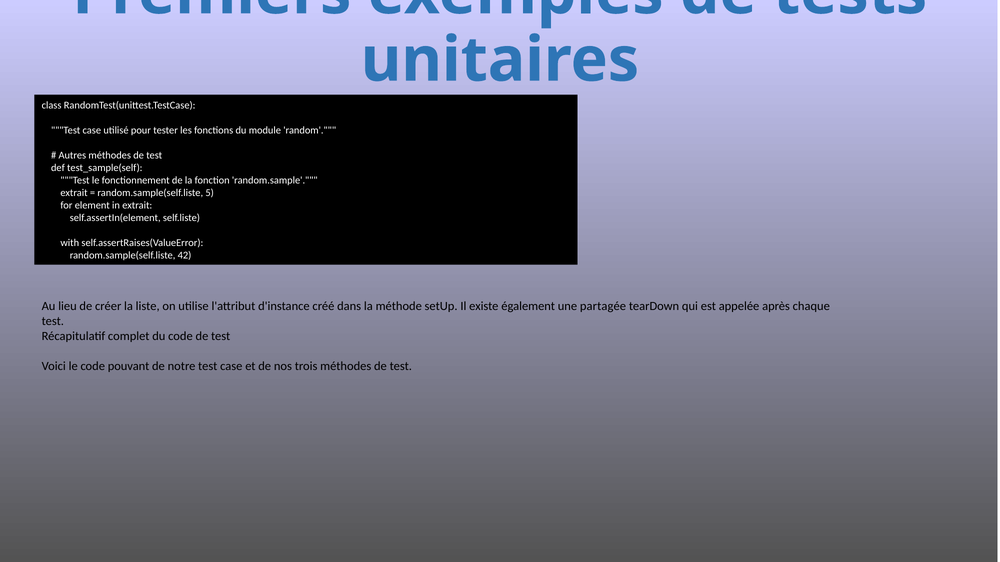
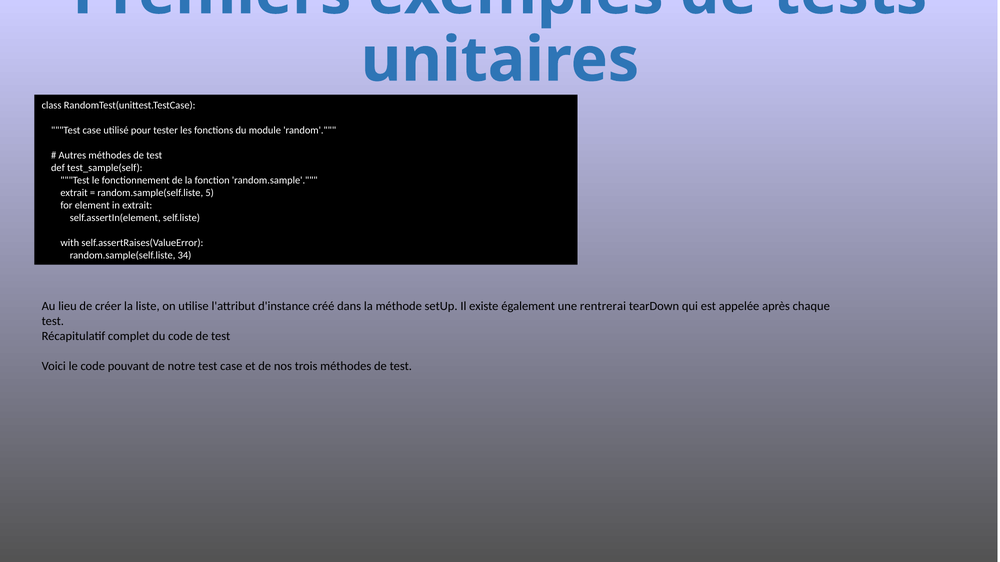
42: 42 -> 34
partagée: partagée -> rentrerai
